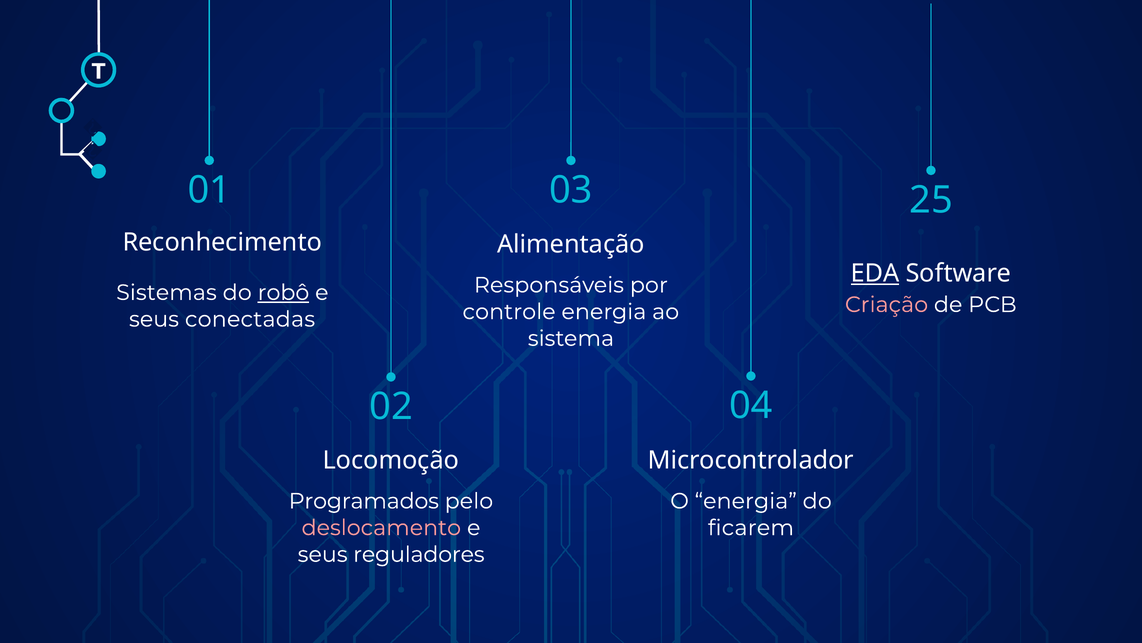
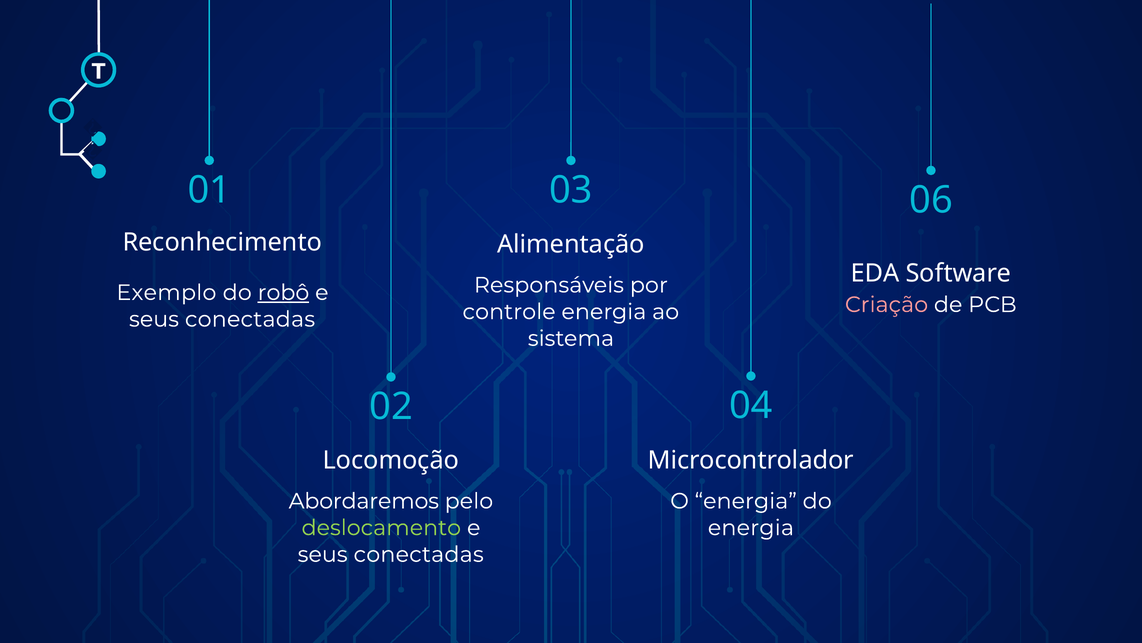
25: 25 -> 06
EDA underline: present -> none
Sistemas: Sistemas -> Exemplo
Programados: Programados -> Abordaremos
deslocamento colour: pink -> light green
ficarem at (751, 527): ficarem -> energia
reguladores at (419, 554): reguladores -> conectadas
